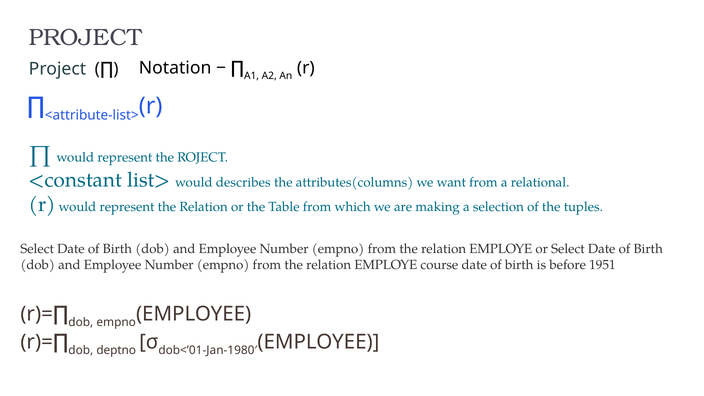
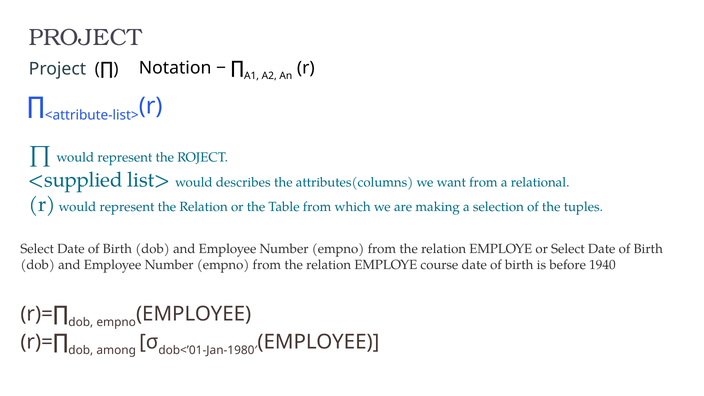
<constant: <constant -> <supplied
1951: 1951 -> 1940
deptno: deptno -> among
